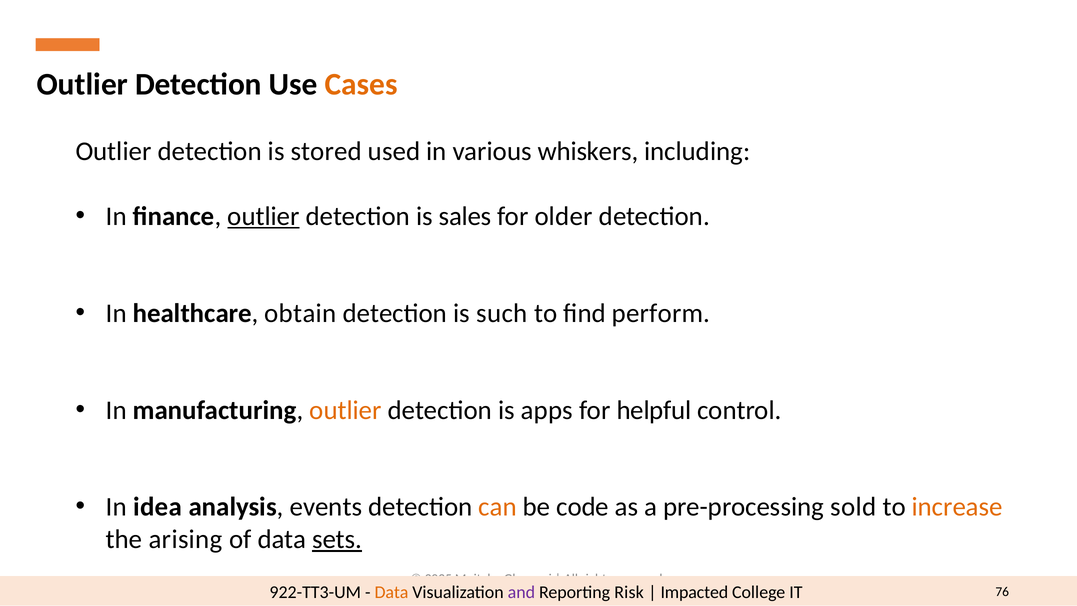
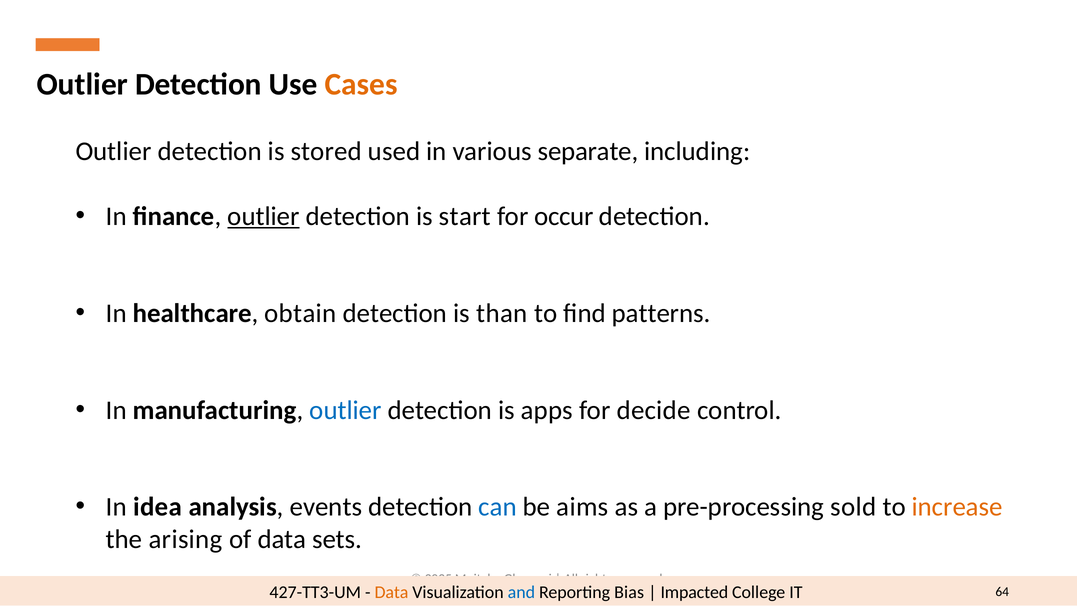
whiskers: whiskers -> separate
sales: sales -> start
older: older -> occur
such: such -> than
perform: perform -> patterns
outlier at (346, 410) colour: orange -> blue
helpful: helpful -> decide
can colour: orange -> blue
code: code -> aims
sets underline: present -> none
922-TT3-UM: 922-TT3-UM -> 427-TT3-UM
and colour: purple -> blue
Risk: Risk -> Bias
76: 76 -> 64
